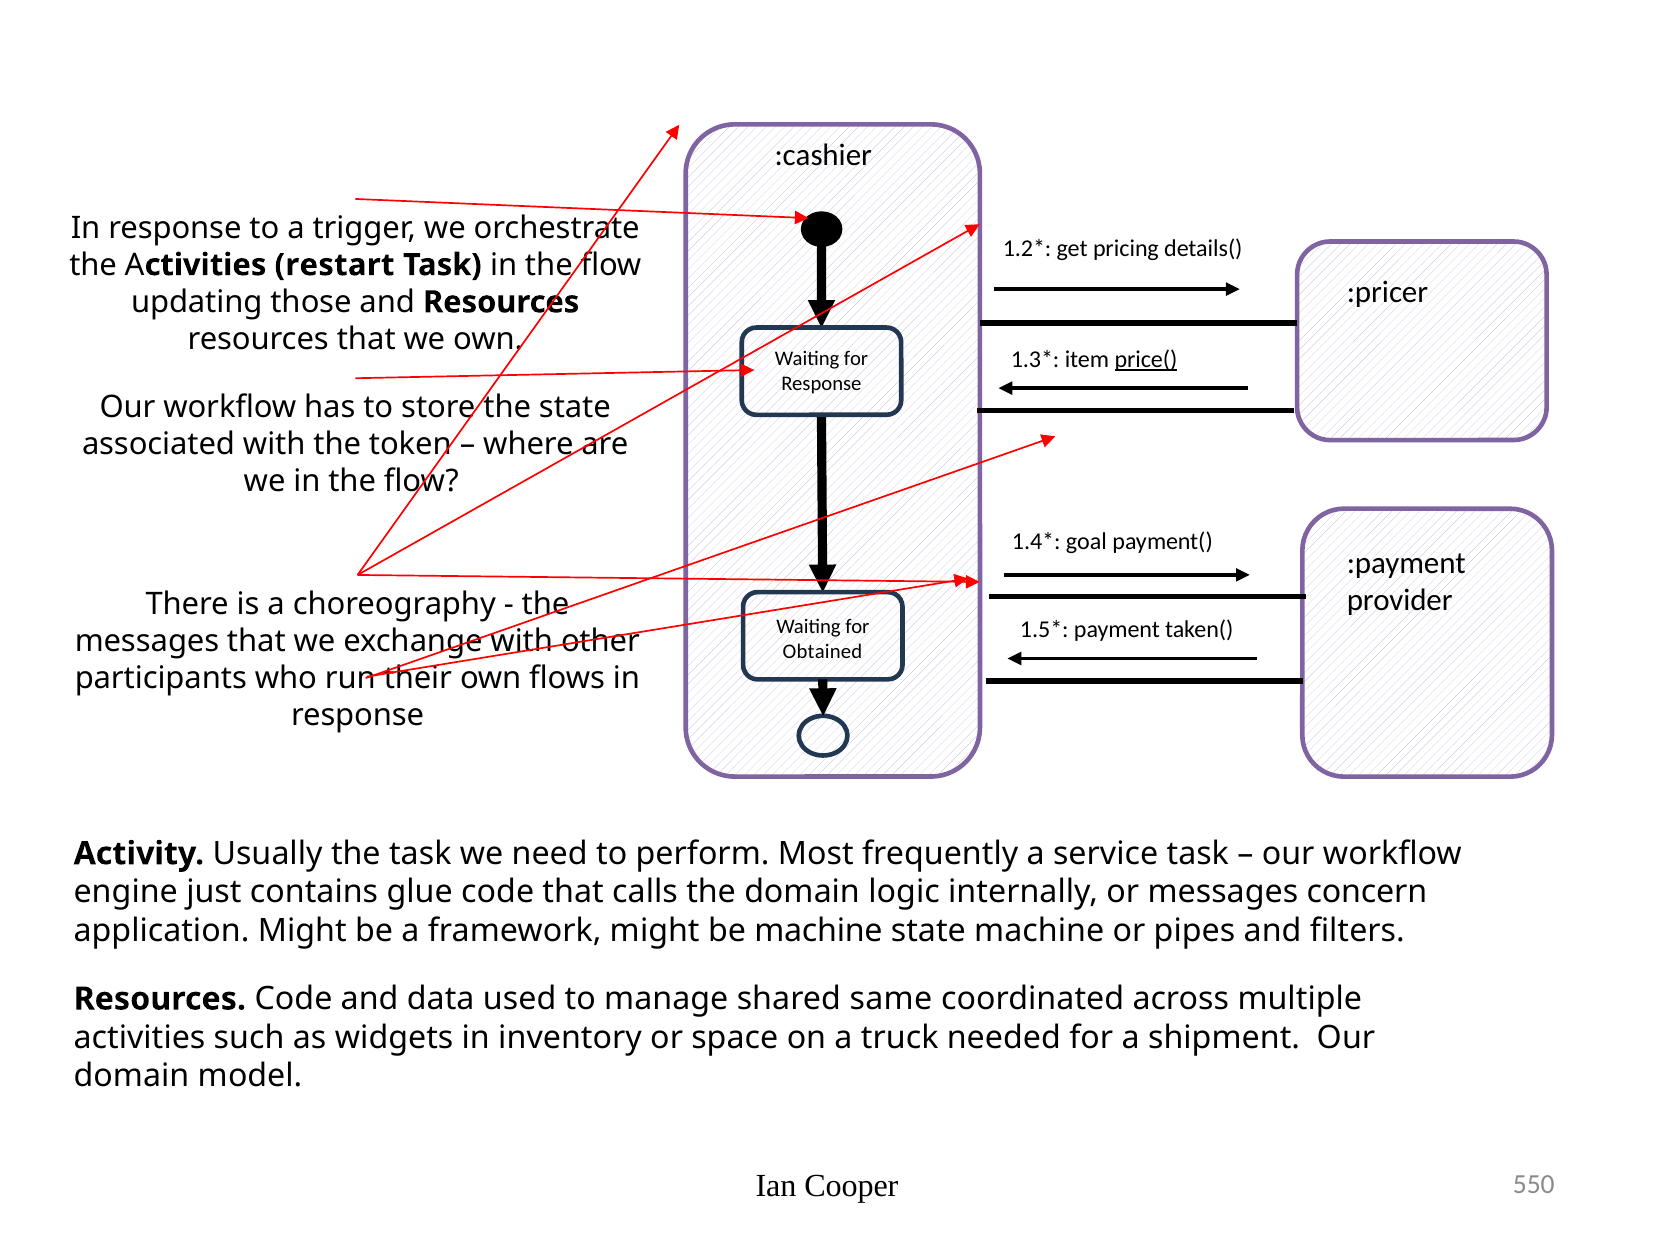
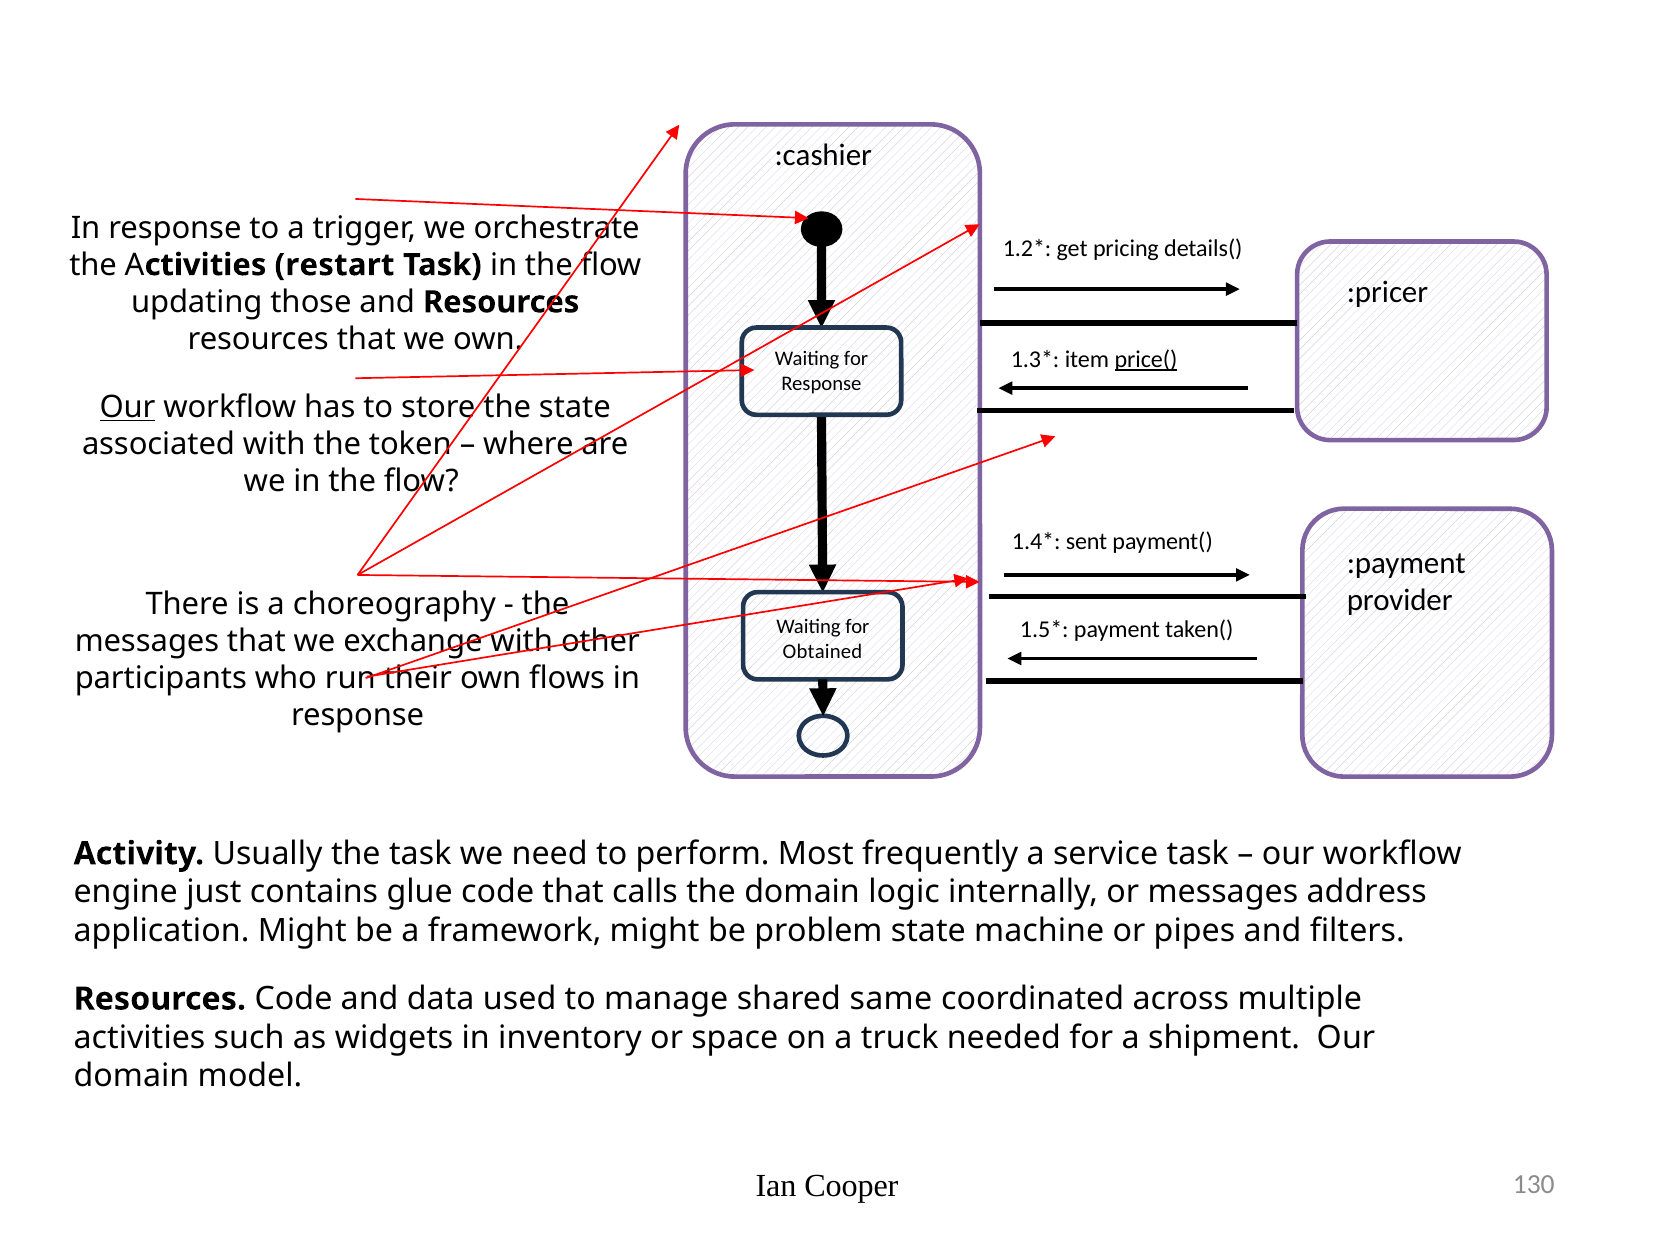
Our at (128, 407) underline: none -> present
goal: goal -> sent
concern: concern -> address
be machine: machine -> problem
550: 550 -> 130
